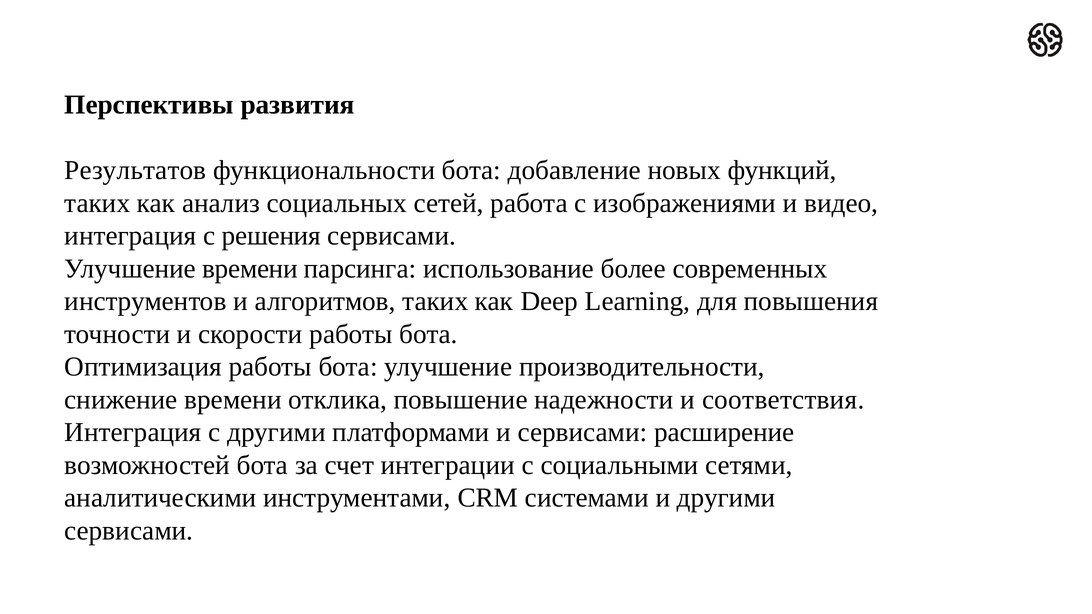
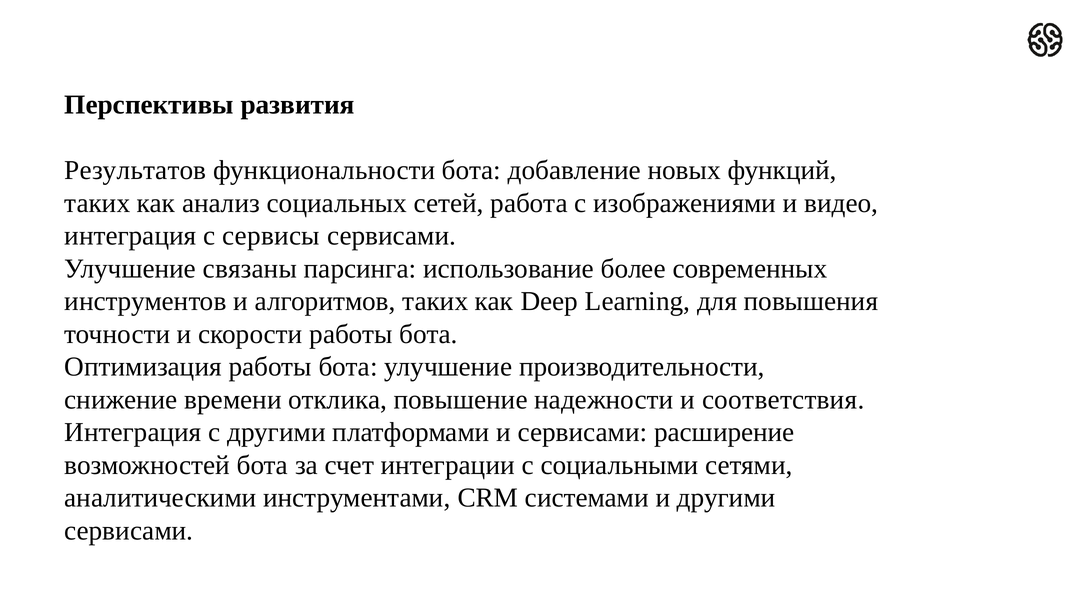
решения: решения -> сервисы
Улучшение времени: времени -> связаны
